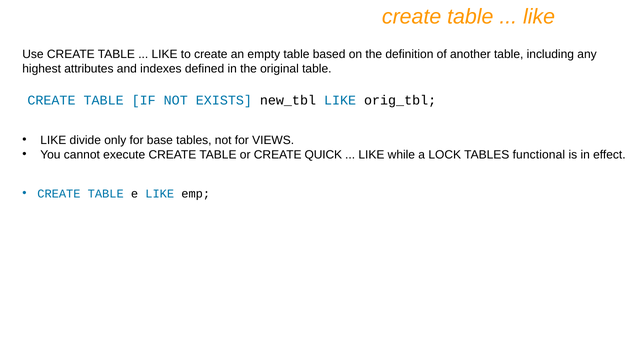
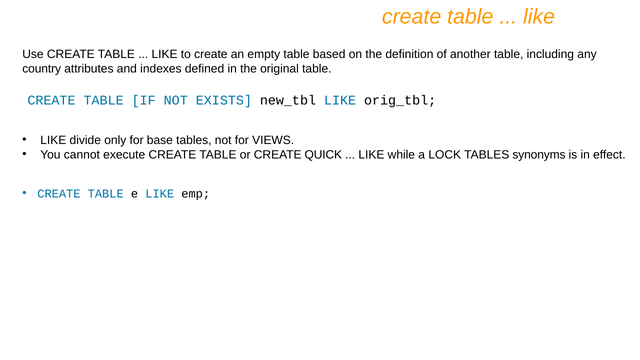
highest: highest -> country
functional: functional -> synonyms
